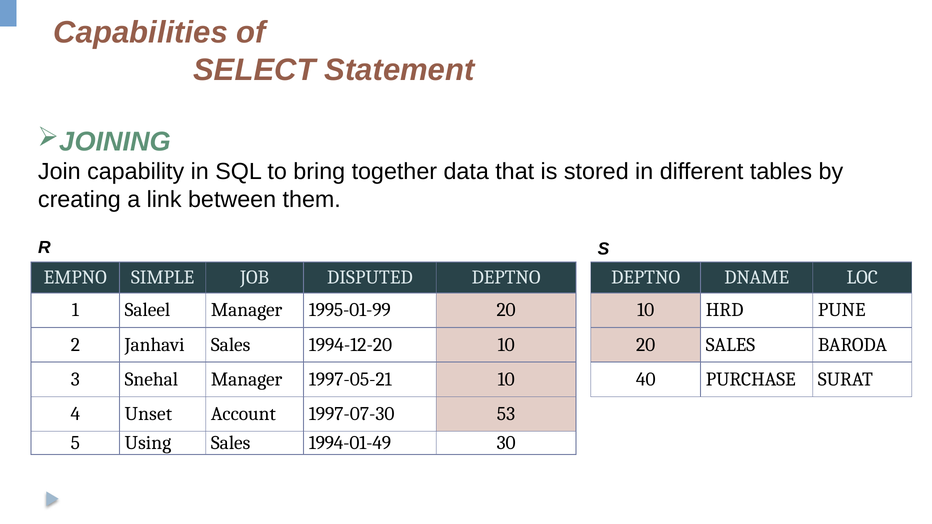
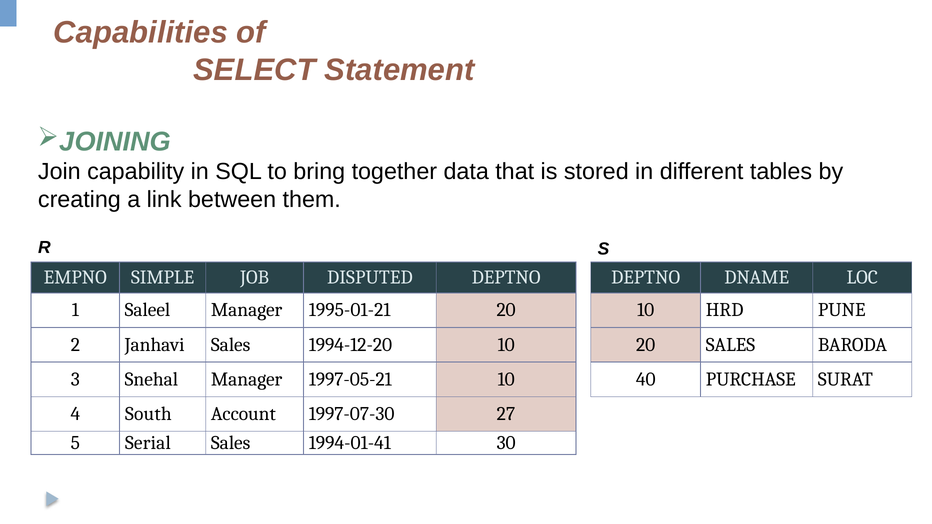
1995-01-99: 1995-01-99 -> 1995-01-21
Unset: Unset -> South
53: 53 -> 27
Using: Using -> Serial
1994-01-49: 1994-01-49 -> 1994-01-41
